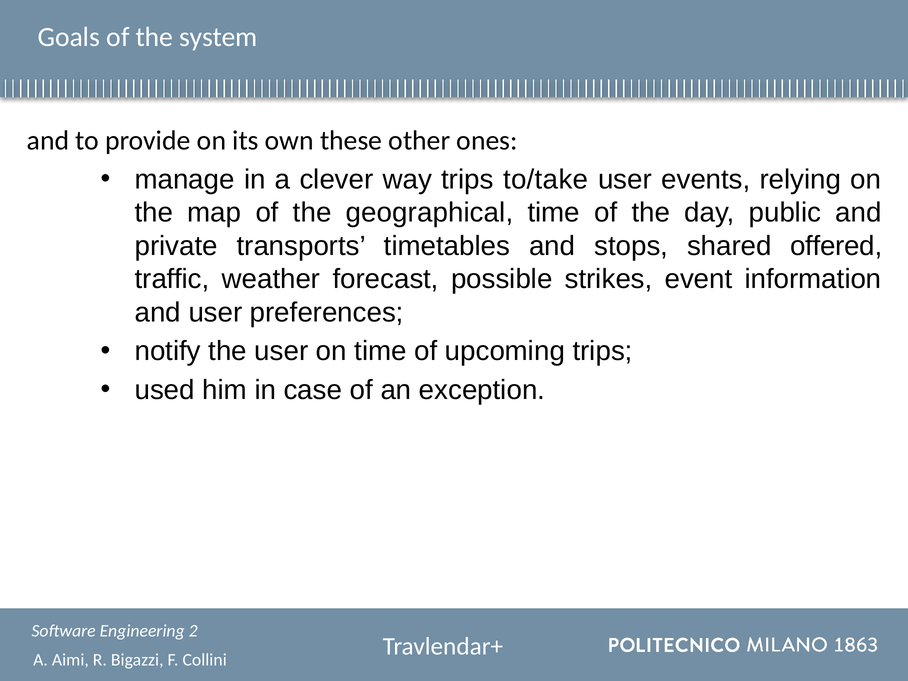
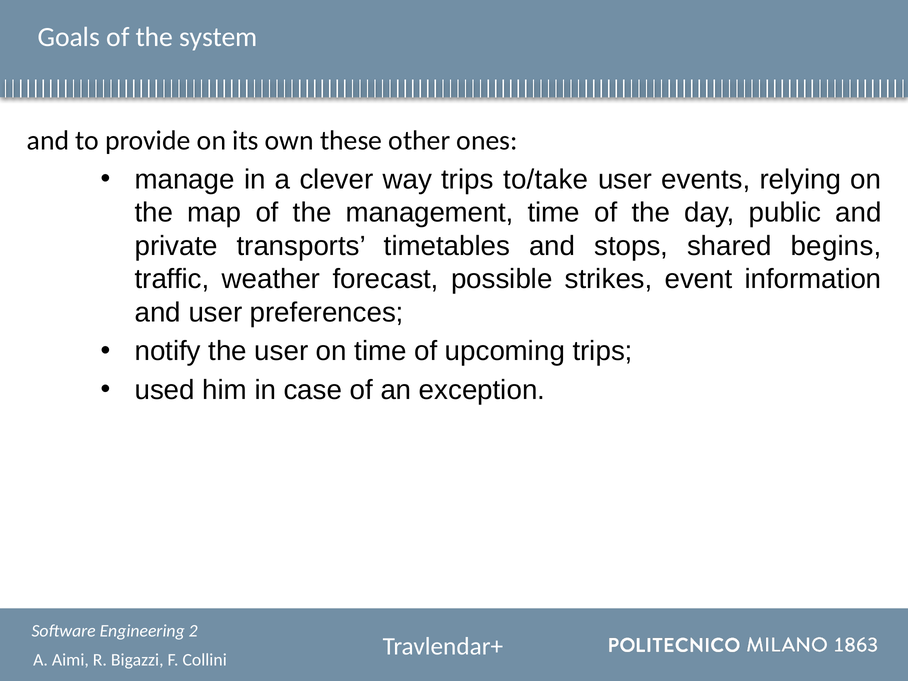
geographical: geographical -> management
offered: offered -> begins
